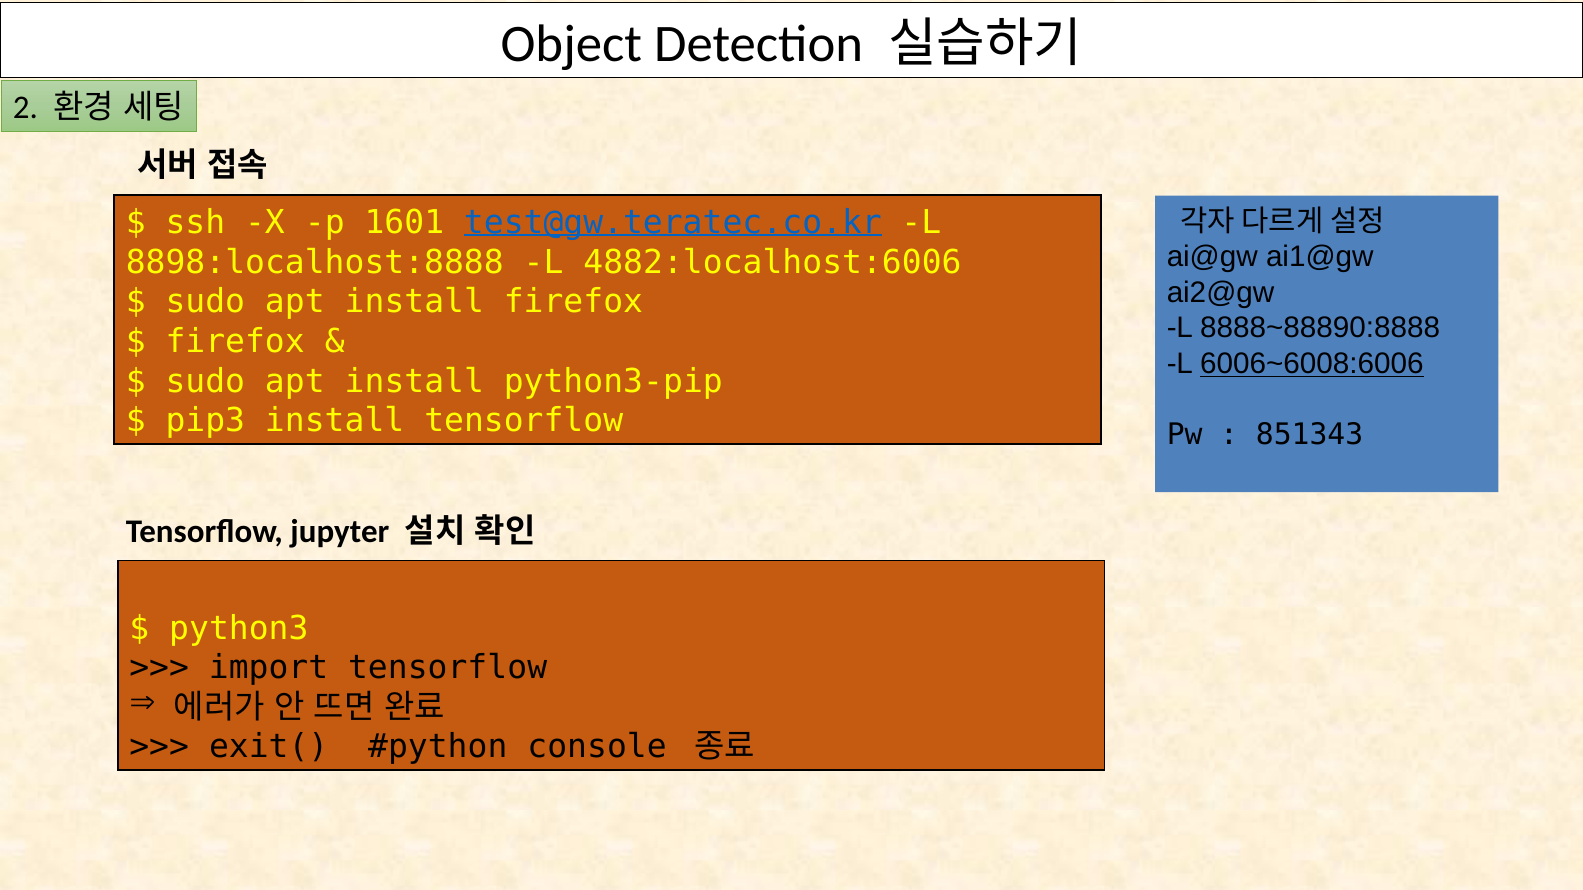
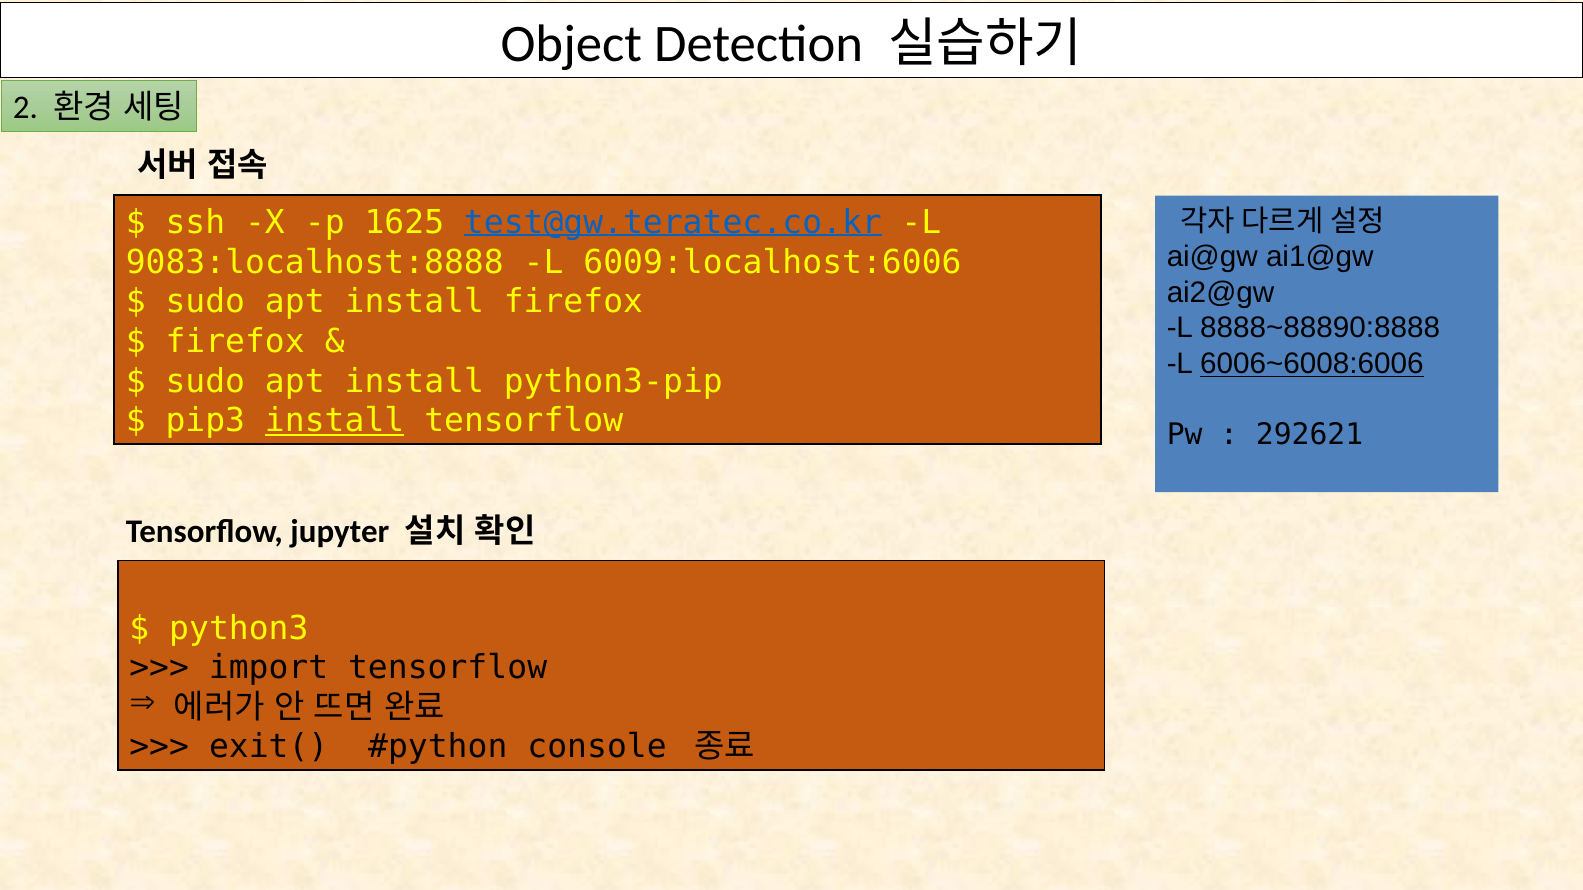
1601: 1601 -> 1625
8898:localhost:8888: 8898:localhost:8888 -> 9083:localhost:8888
4882:localhost:6006: 4882:localhost:6006 -> 6009:localhost:6006
install at (335, 421) underline: none -> present
851343: 851343 -> 292621
